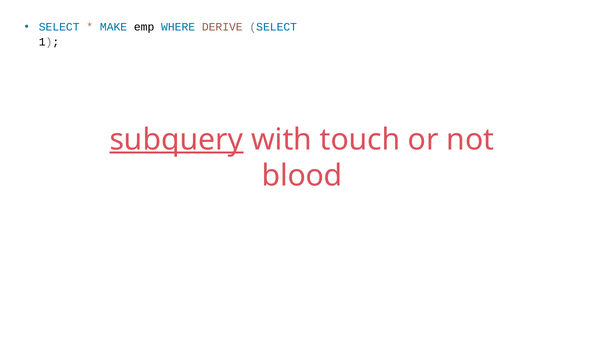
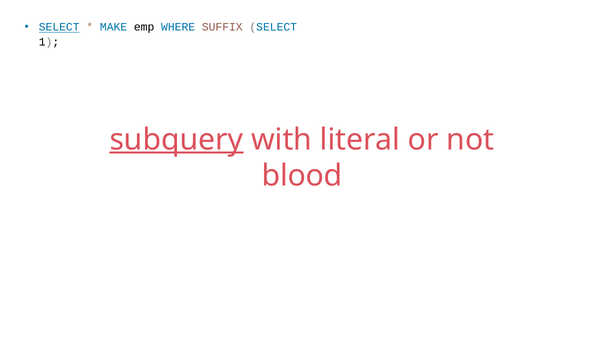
SELECT at (59, 27) underline: none -> present
DERIVE: DERIVE -> SUFFIX
touch: touch -> literal
